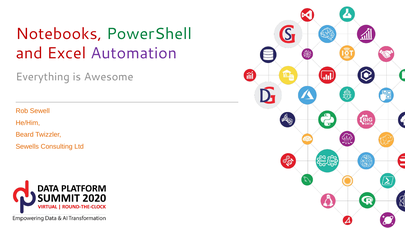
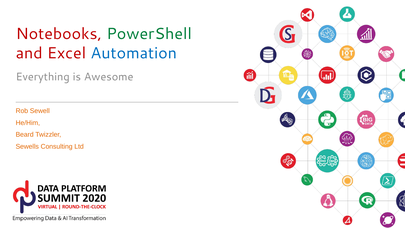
Automation colour: purple -> blue
